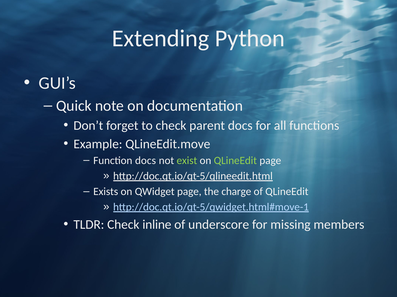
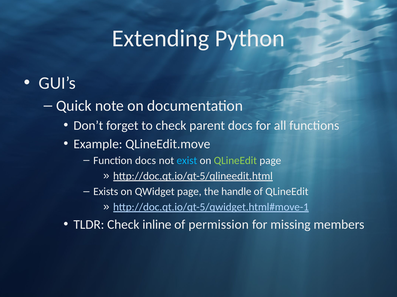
exist colour: light green -> light blue
charge: charge -> handle
underscore: underscore -> permission
